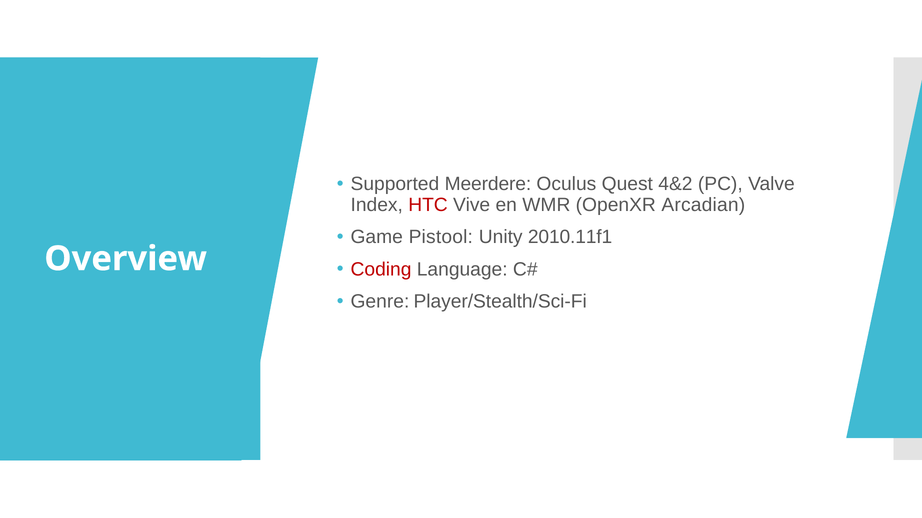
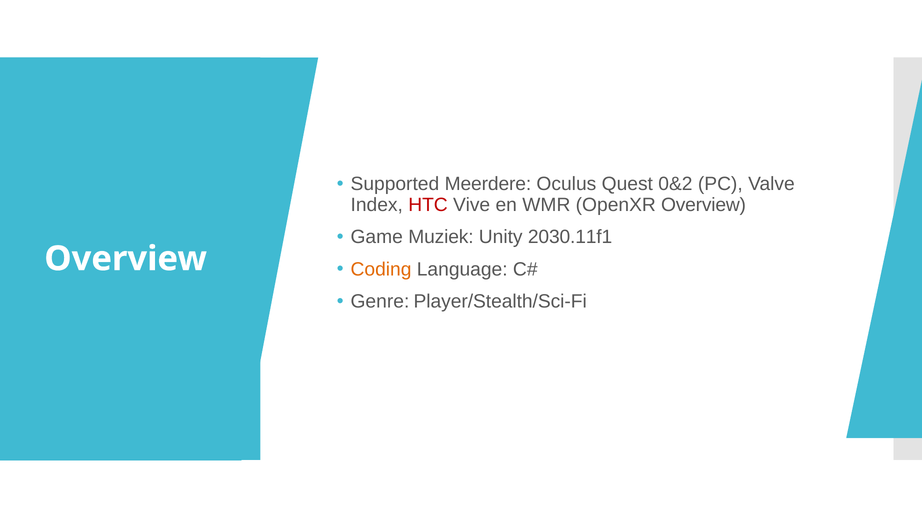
4&2: 4&2 -> 0&2
OpenXR Arcadian: Arcadian -> Overview
Pistool: Pistool -> Muziek
2010.11f1: 2010.11f1 -> 2030.11f1
Coding colour: red -> orange
